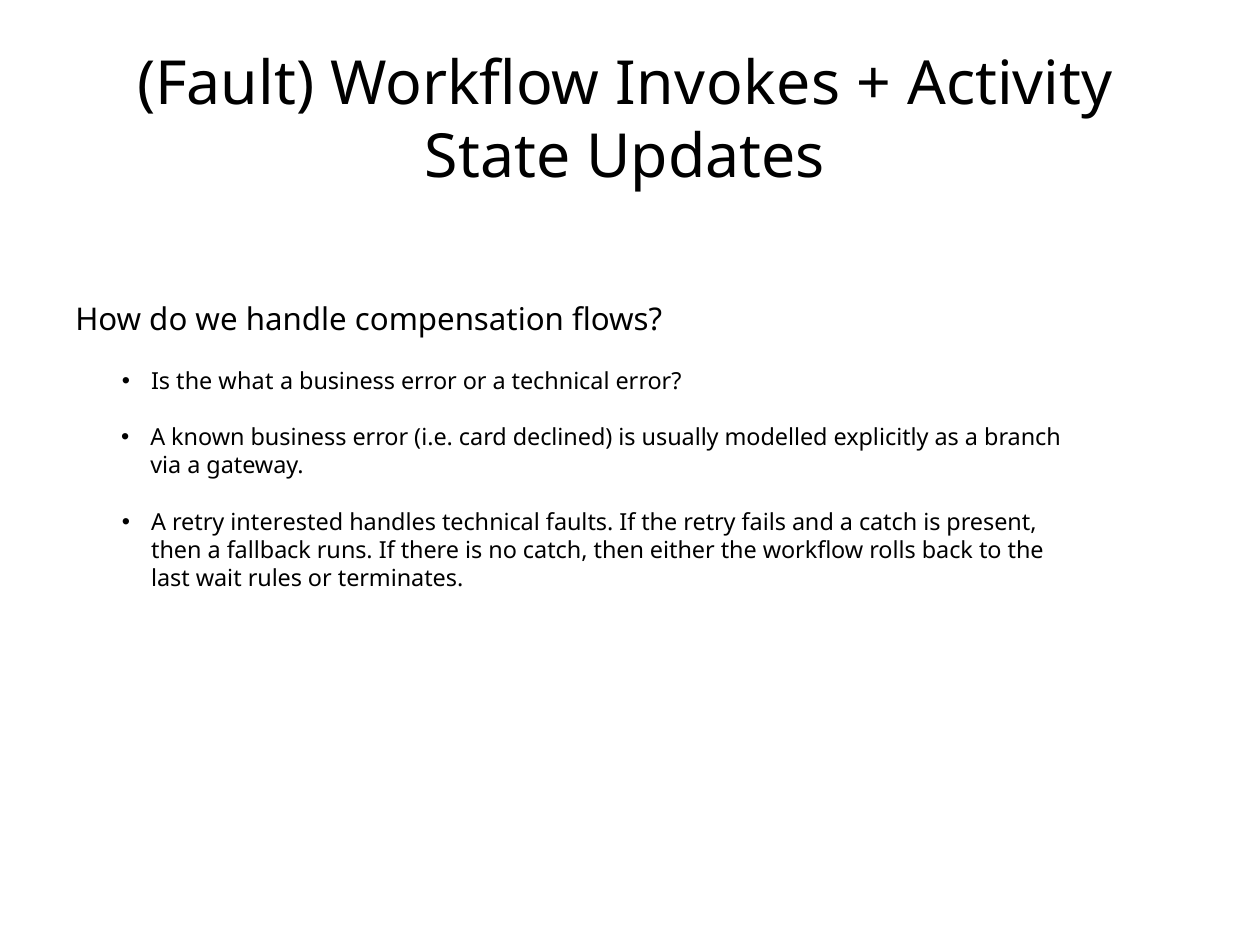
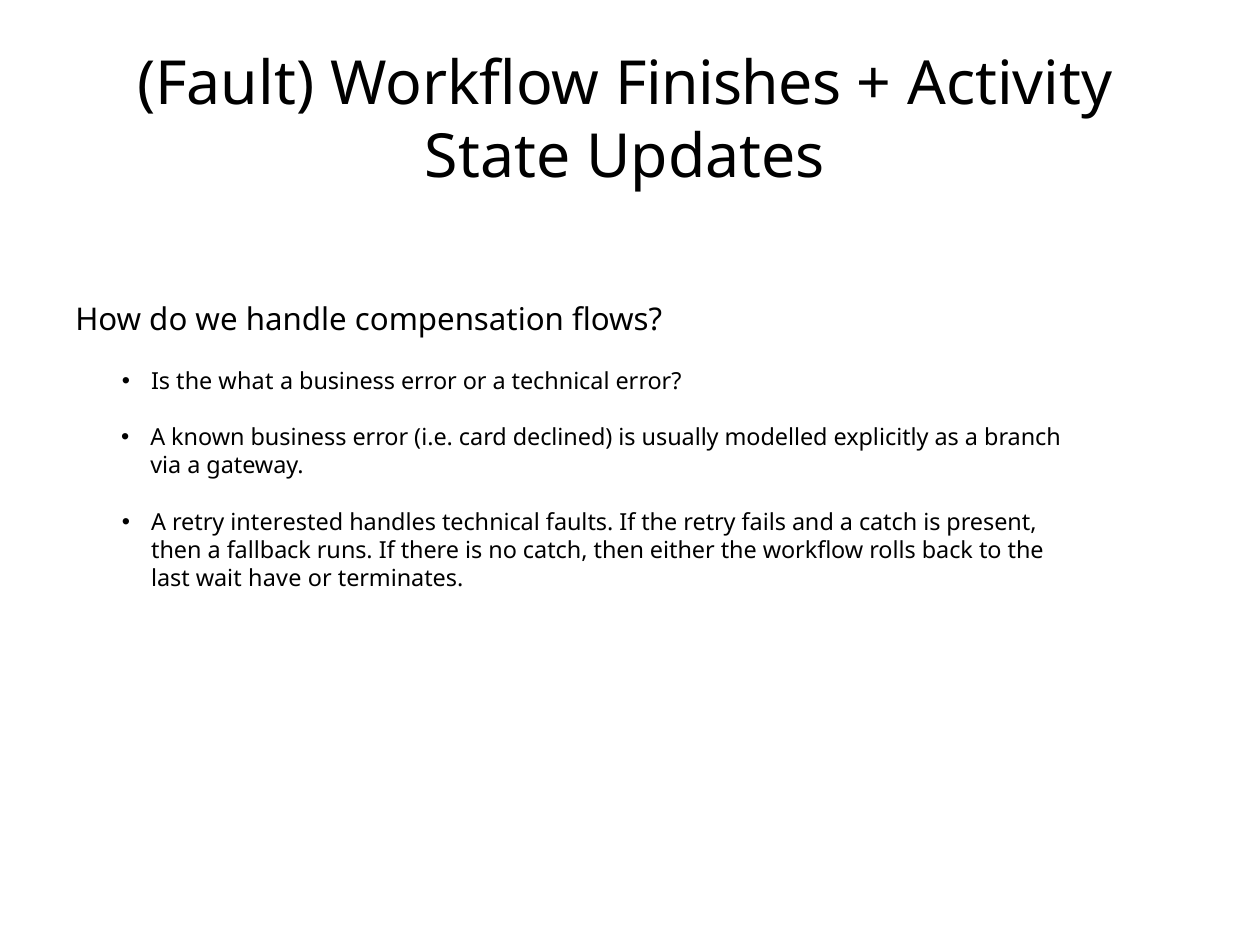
Invokes: Invokes -> Finishes
rules: rules -> have
